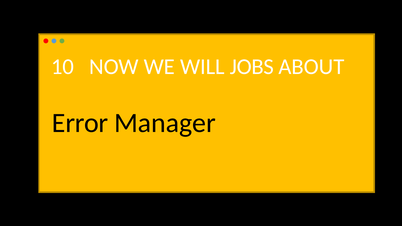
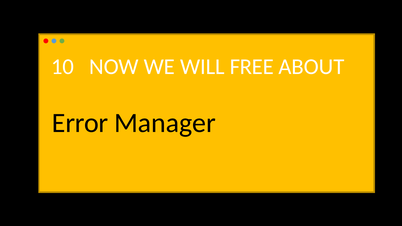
JOBS: JOBS -> FREE
